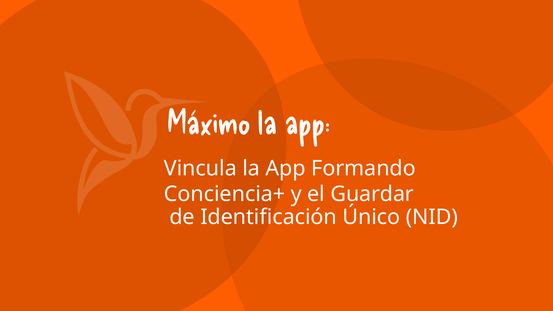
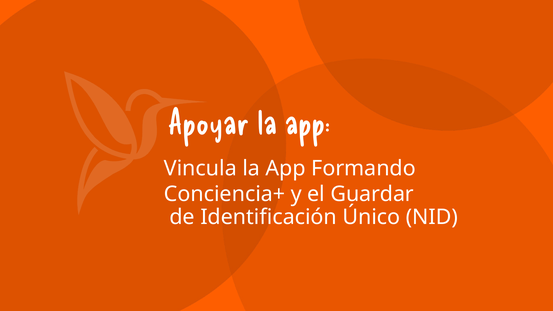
Máximo: Máximo -> Apoyar
